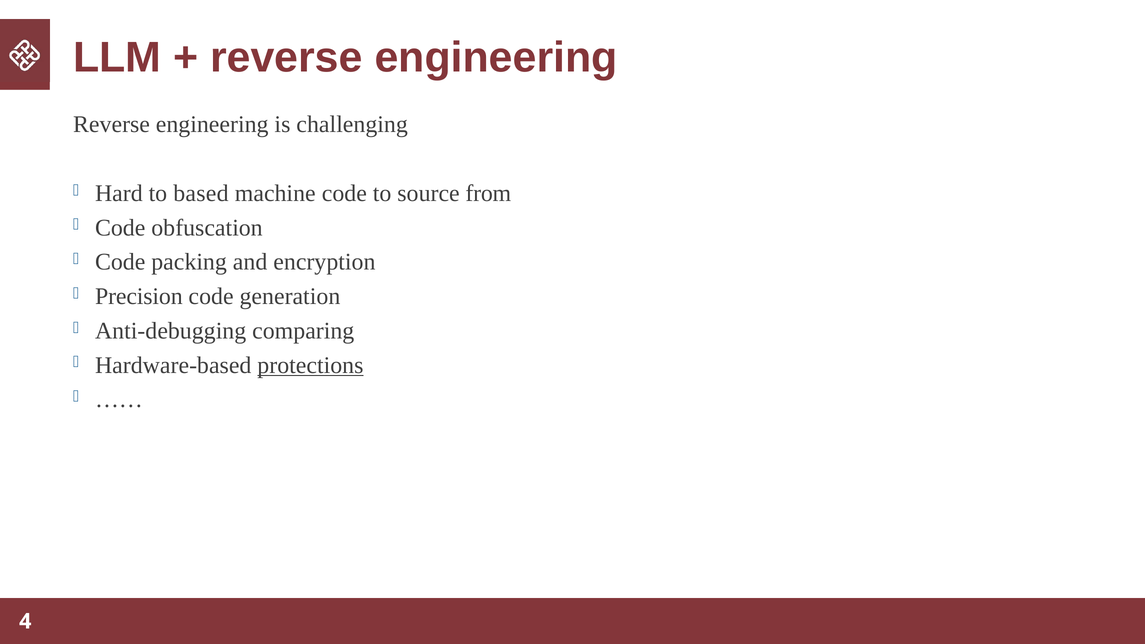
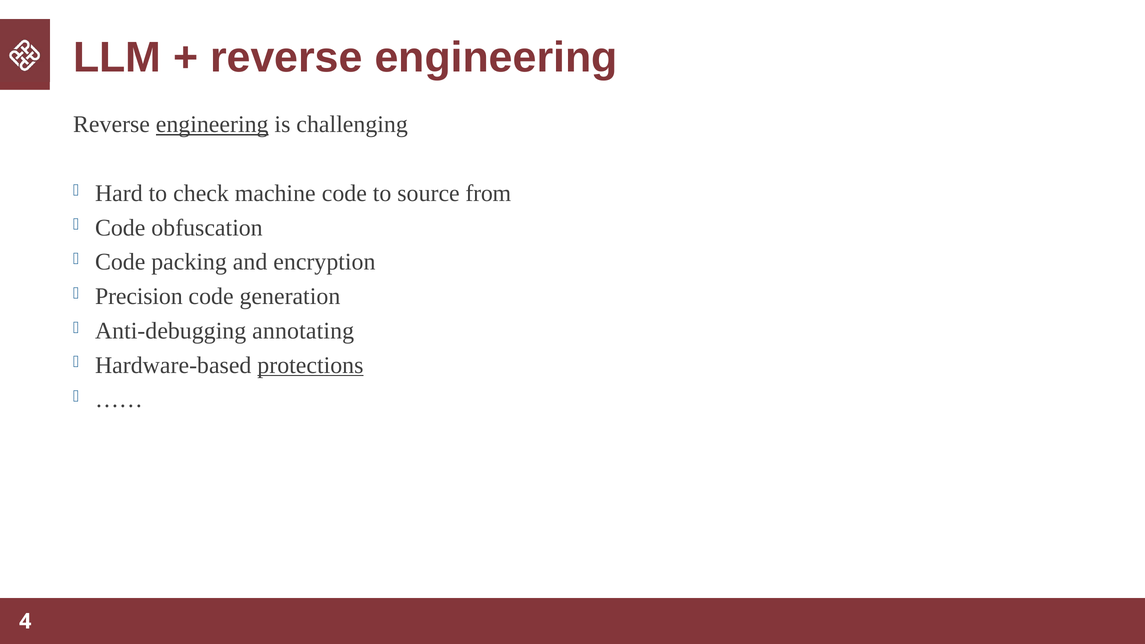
engineering at (212, 125) underline: none -> present
based: based -> check
comparing: comparing -> annotating
